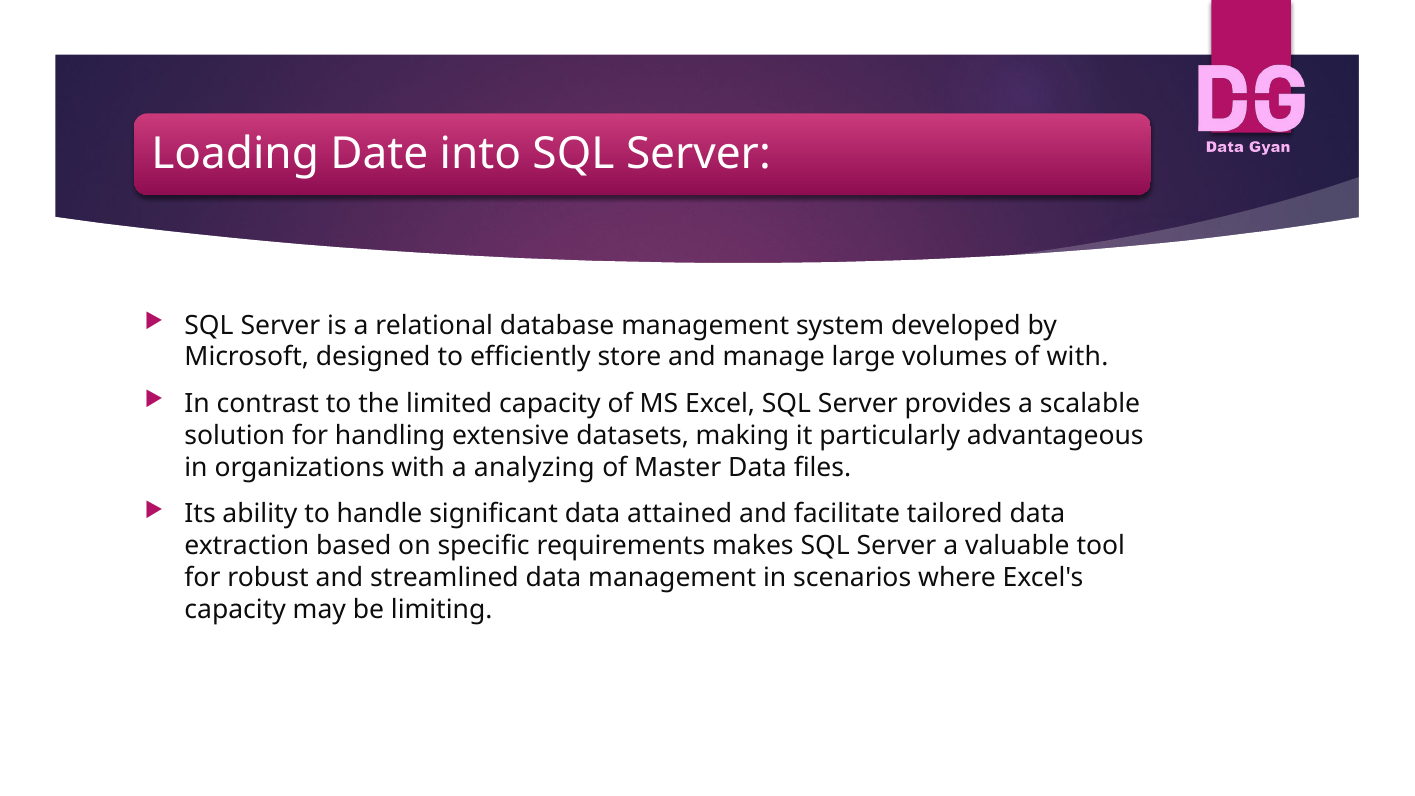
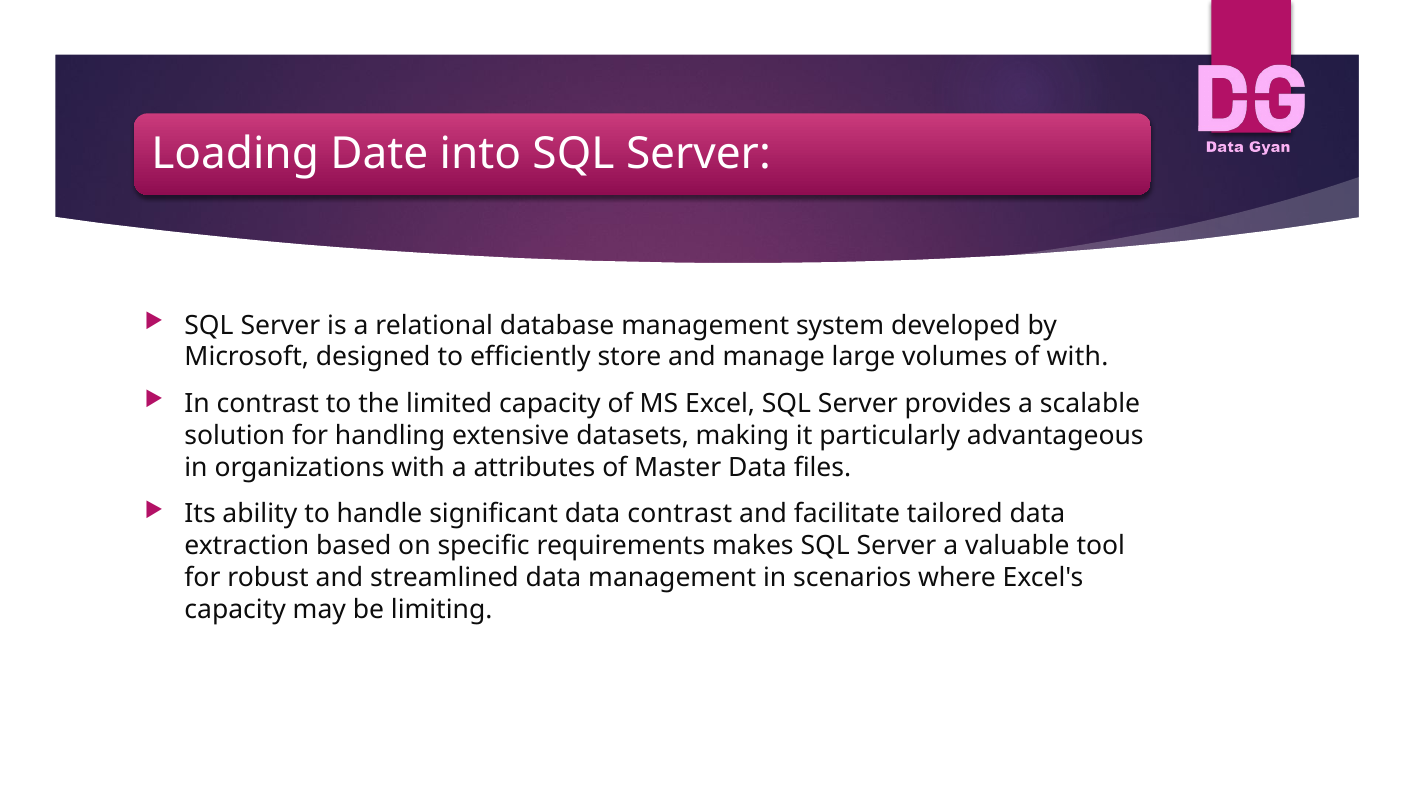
analyzing: analyzing -> attributes
data attained: attained -> contrast
